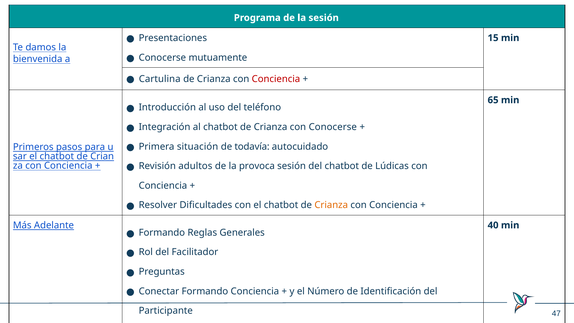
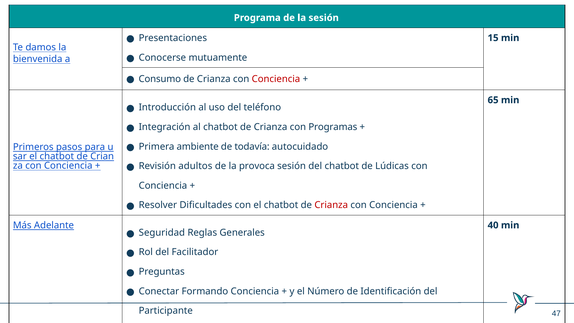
Cartulina: Cartulina -> Consumo
con Conocerse: Conocerse -> Programas
situación: situación -> ambiente
Crianza at (331, 205) colour: orange -> red
Formando at (162, 233): Formando -> Seguridad
